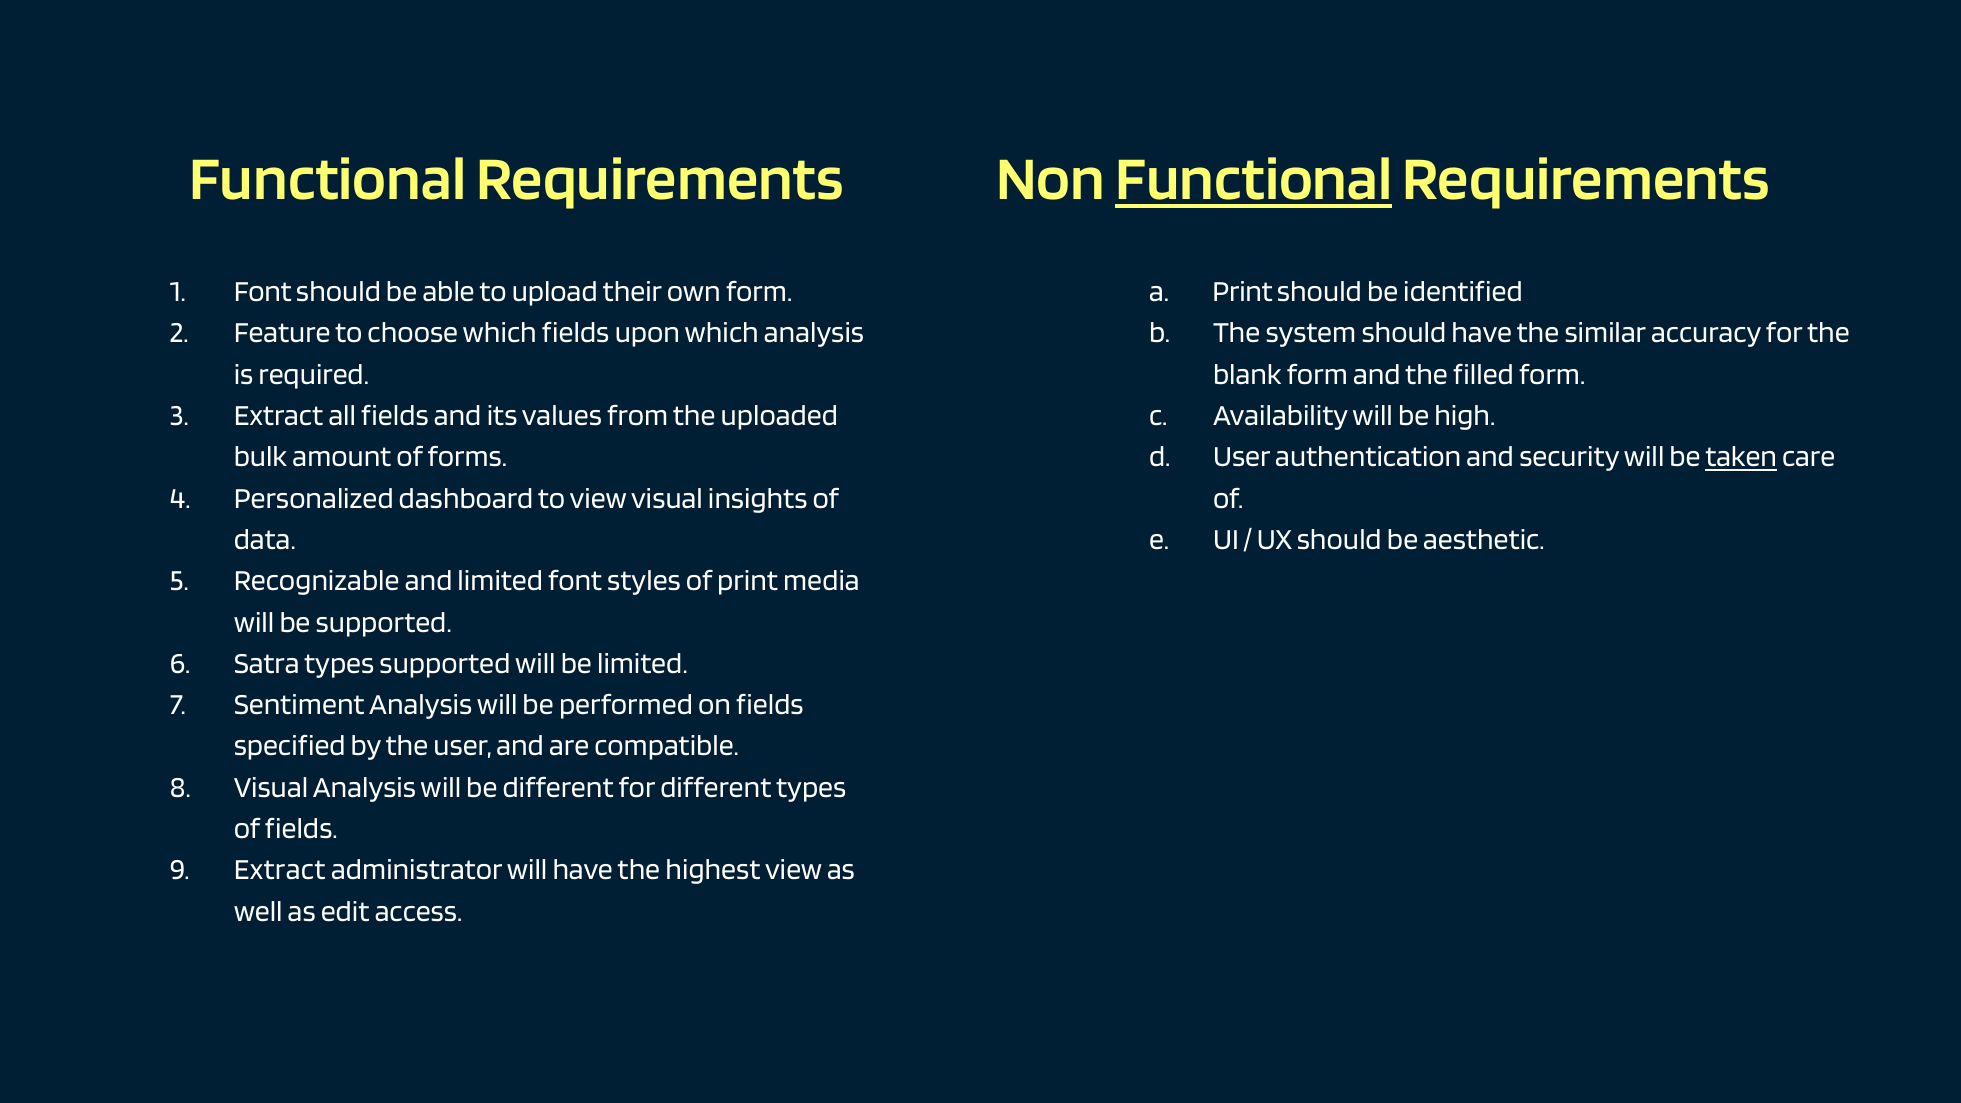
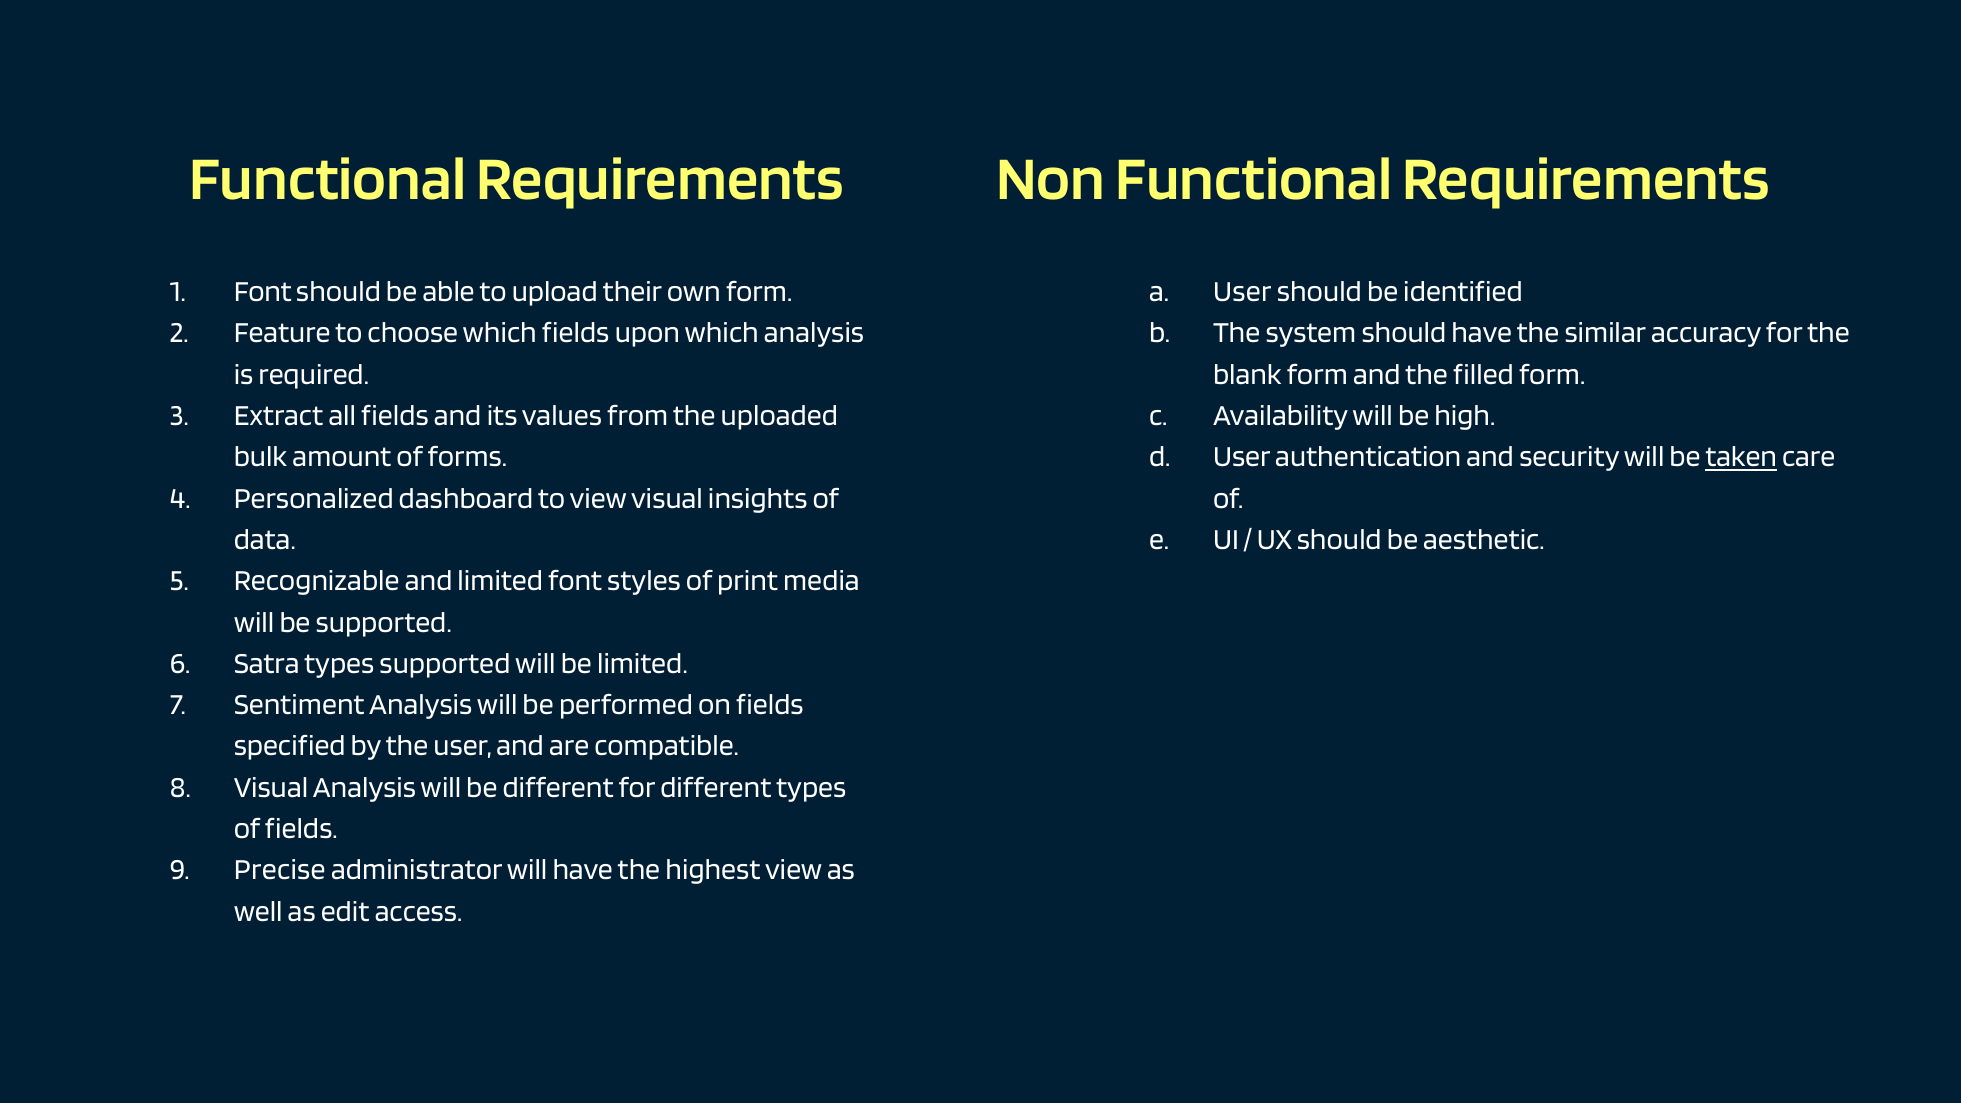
Functional at (1254, 179) underline: present -> none
Print at (1243, 292): Print -> User
Extract at (280, 870): Extract -> Precise
